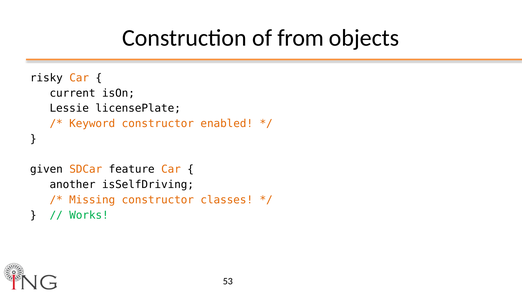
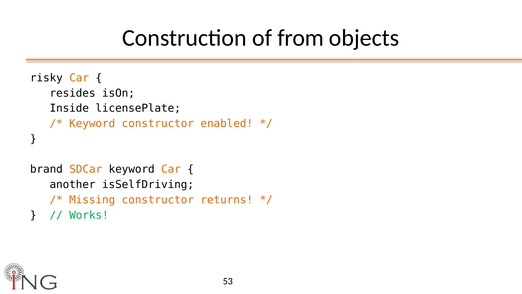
current: current -> resides
Lessie: Lessie -> Inside
given: given -> brand
SDCar feature: feature -> keyword
classes: classes -> returns
